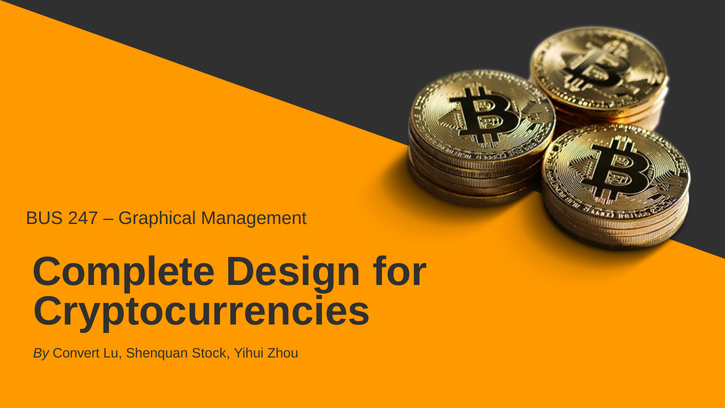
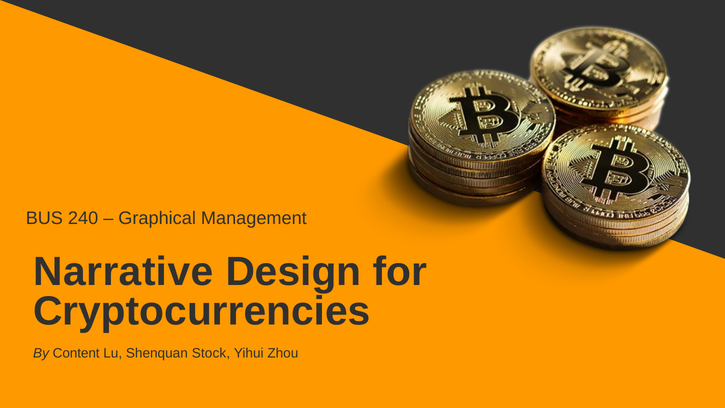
247: 247 -> 240
Complete: Complete -> Narrative
Convert: Convert -> Content
